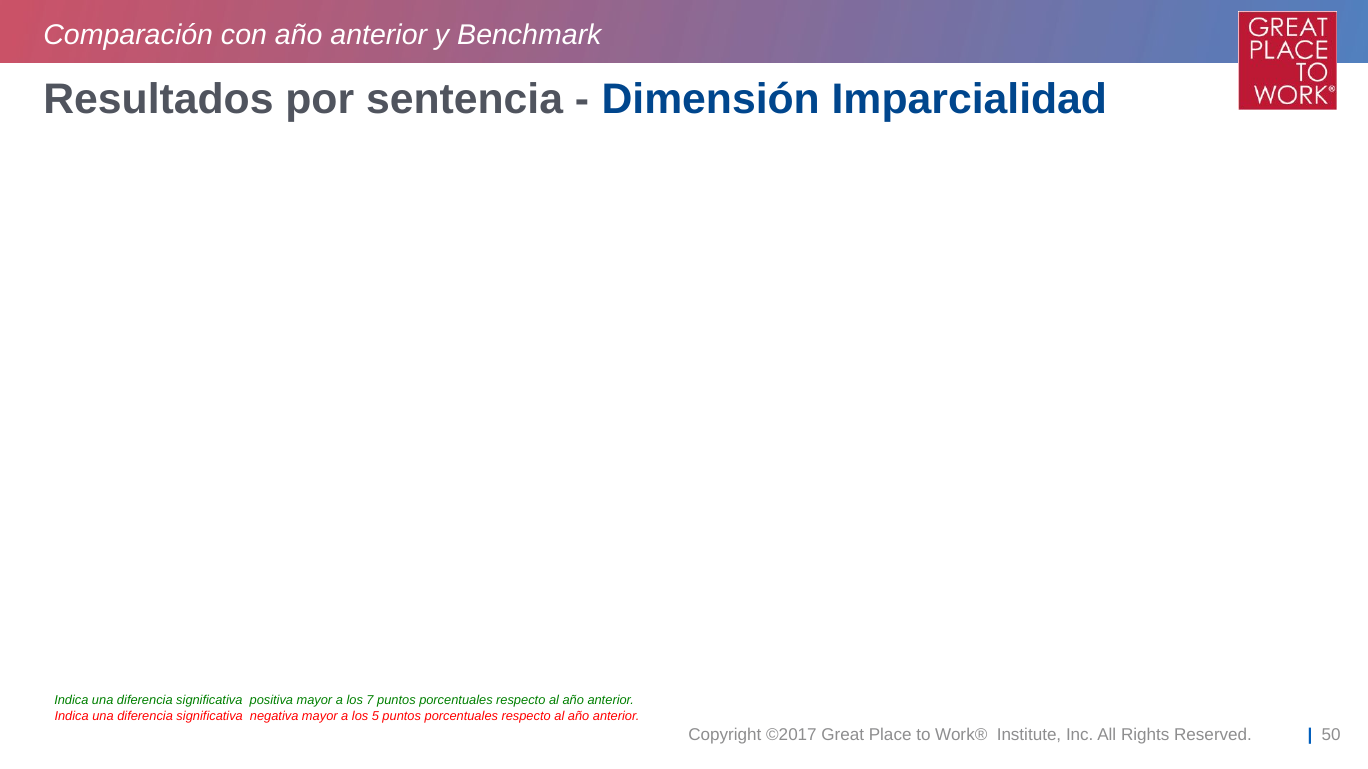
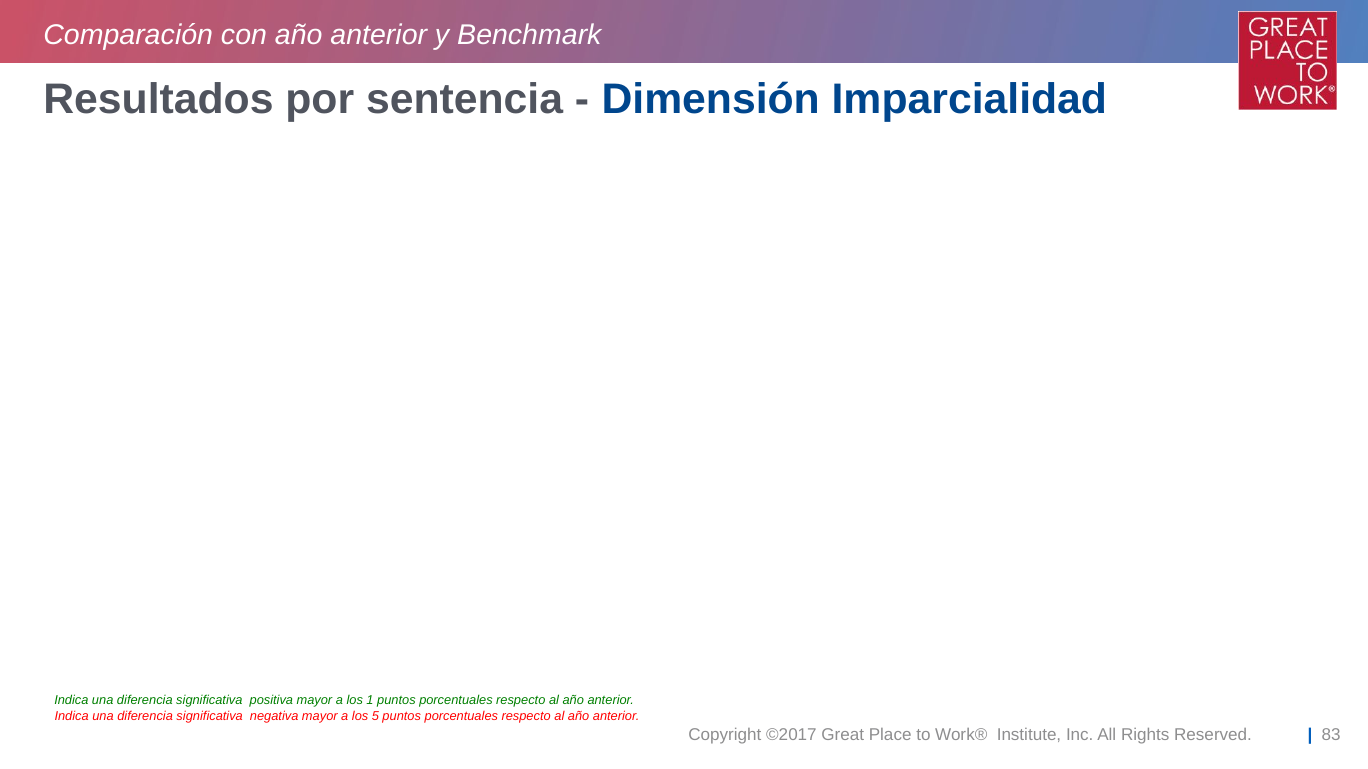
7: 7 -> 1
50: 50 -> 83
